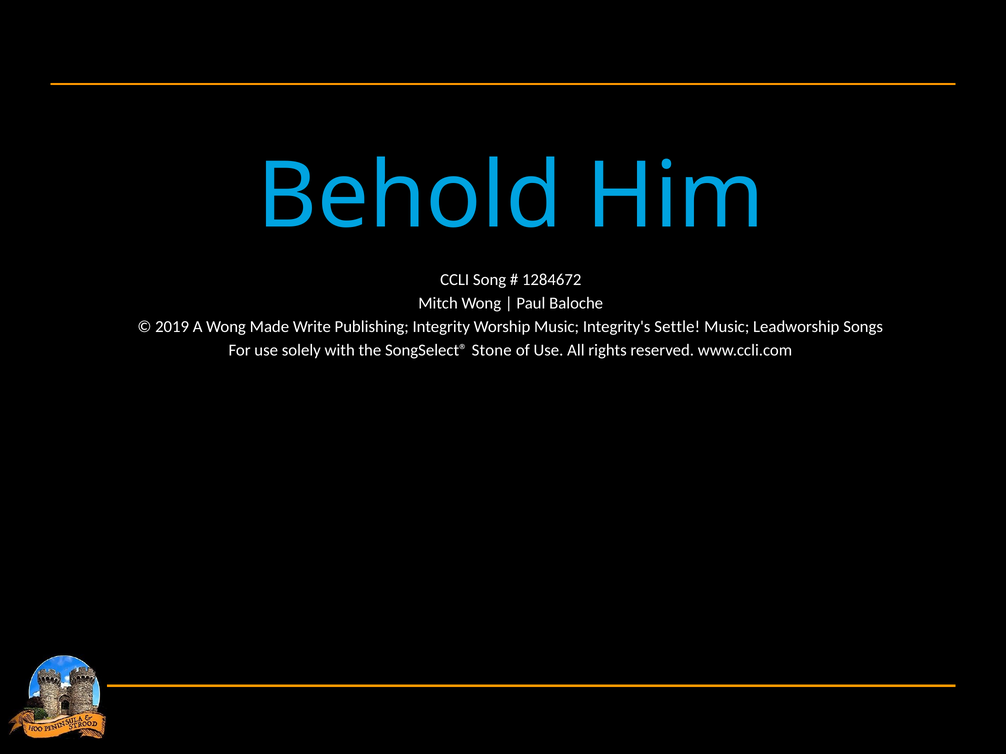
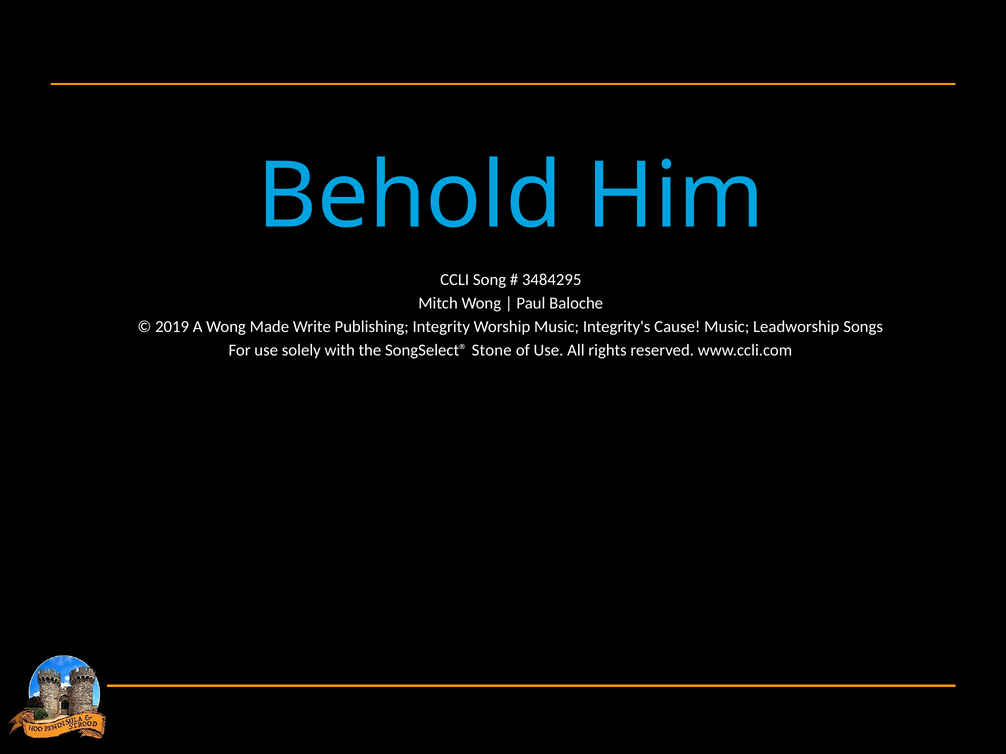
1284672: 1284672 -> 3484295
Settle: Settle -> Cause
